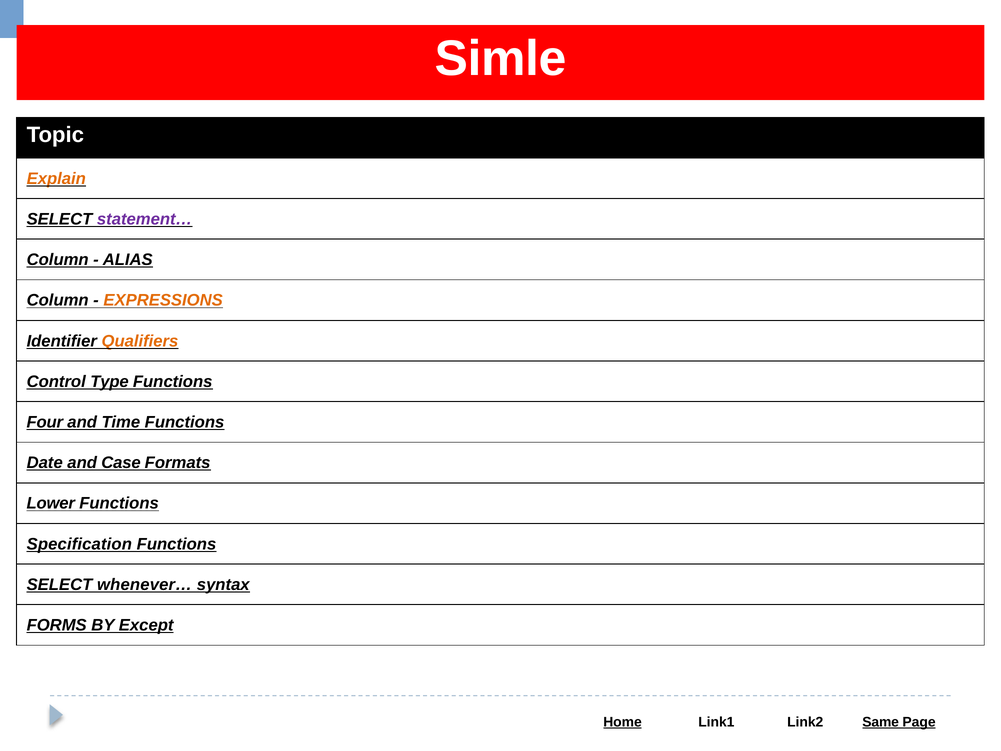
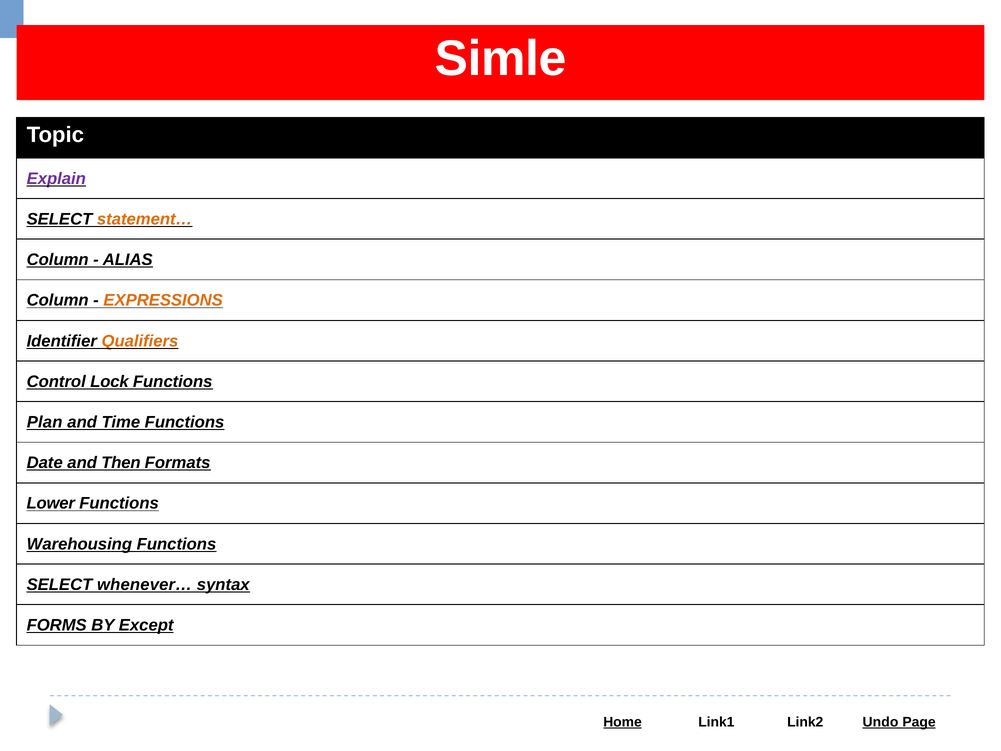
Explain colour: orange -> purple
statement… colour: purple -> orange
Type: Type -> Lock
Four: Four -> Plan
Case: Case -> Then
Specification: Specification -> Warehousing
Same: Same -> Undo
